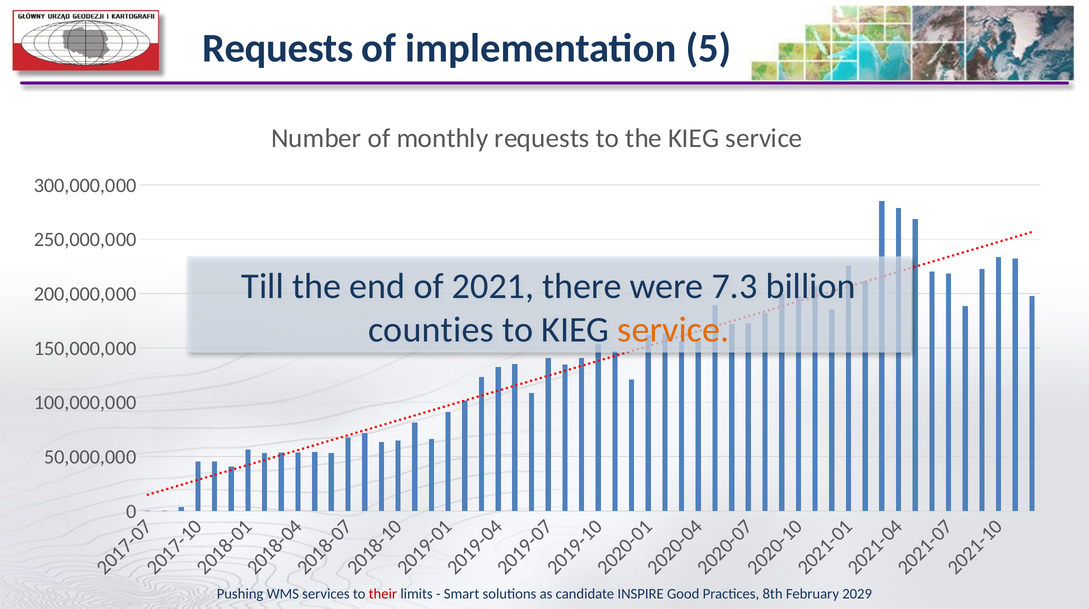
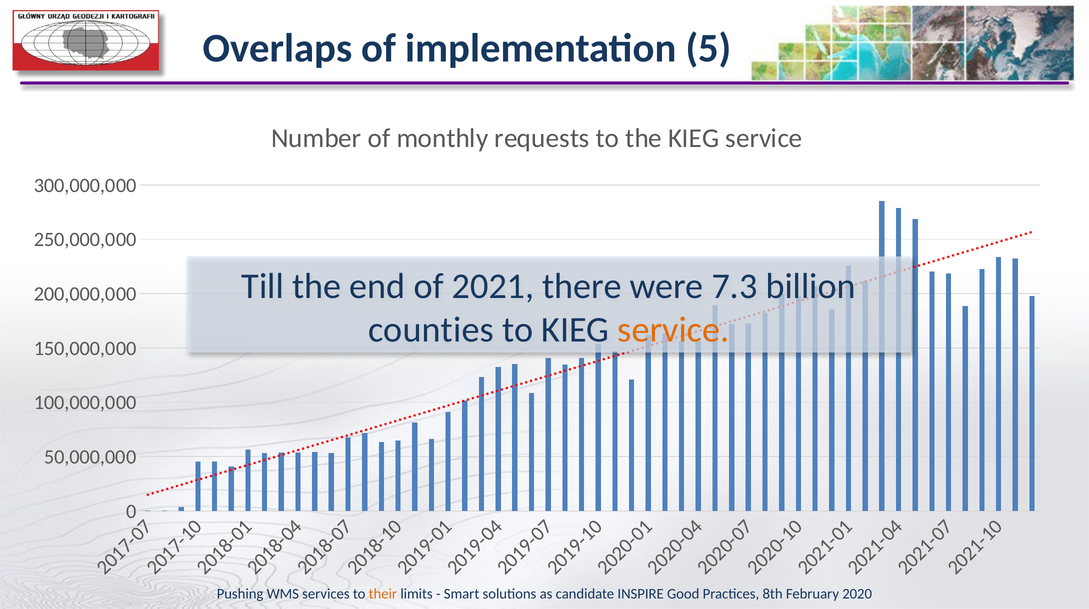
Requests at (278, 48): Requests -> Overlaps
their colour: red -> orange
2029: 2029 -> 2020
